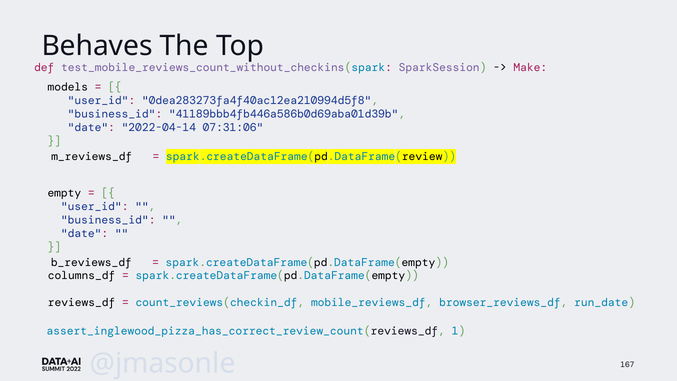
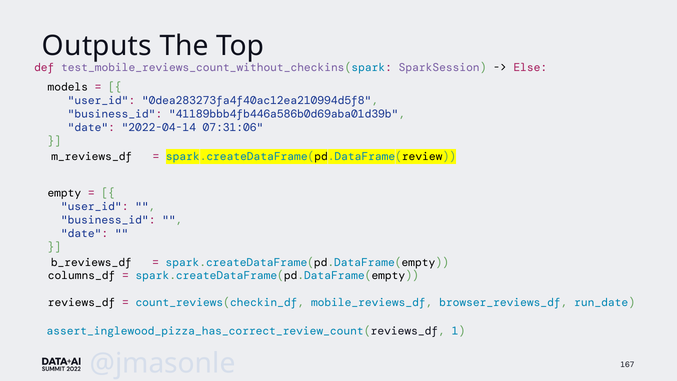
Behaves: Behaves -> Outputs
Make: Make -> Else
